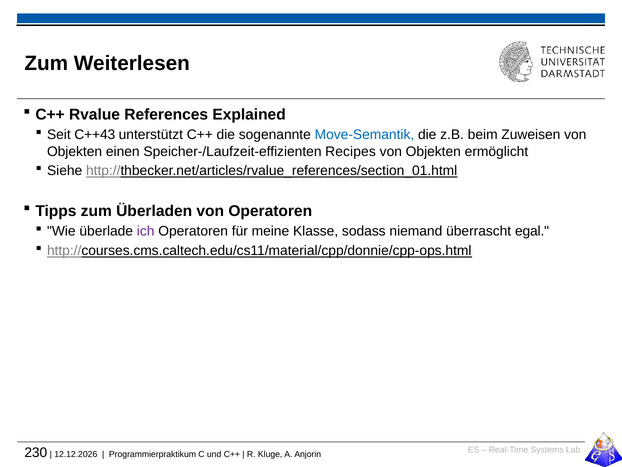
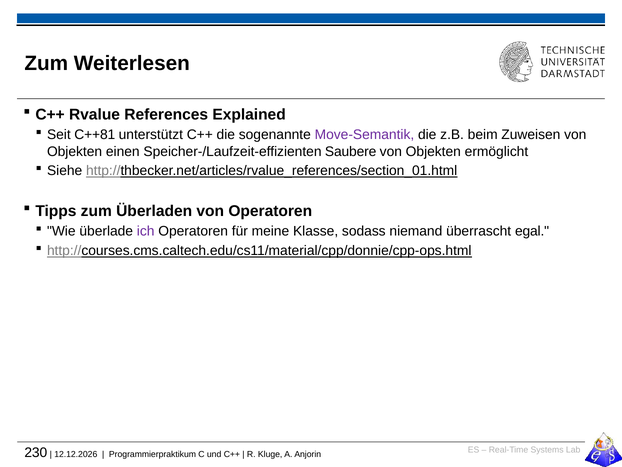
C++43: C++43 -> C++81
Move-Semantik colour: blue -> purple
Recipes: Recipes -> Saubere
